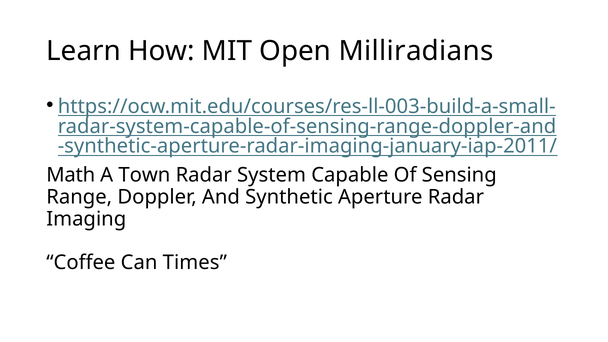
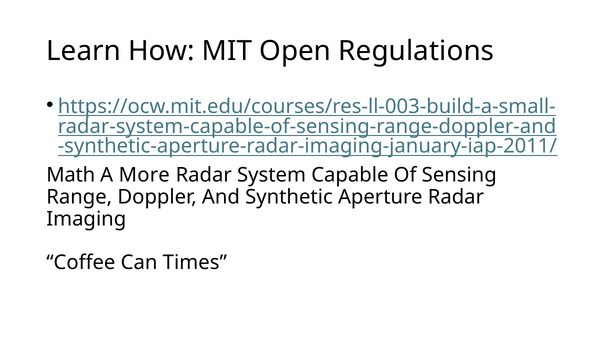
Milliradians: Milliradians -> Regulations
Town: Town -> More
